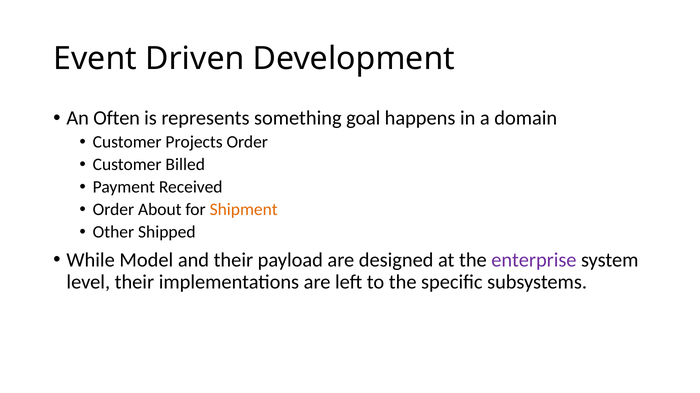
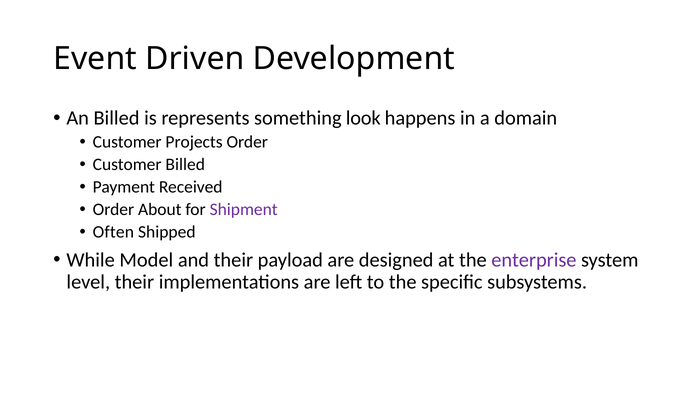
An Often: Often -> Billed
goal: goal -> look
Shipment colour: orange -> purple
Other: Other -> Often
